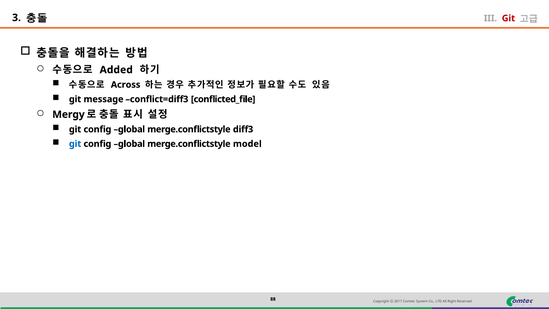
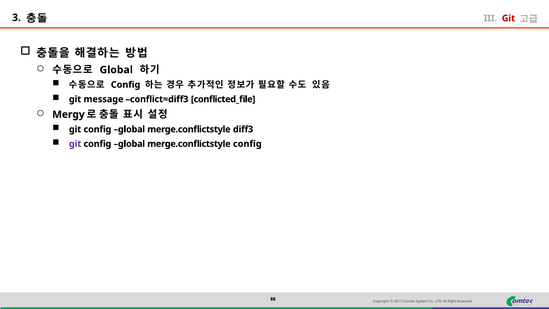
Added at (116, 70): Added -> Global
Across at (126, 85): Across -> Config
git at (75, 144) colour: blue -> purple
merge.conflictstyle model: model -> config
